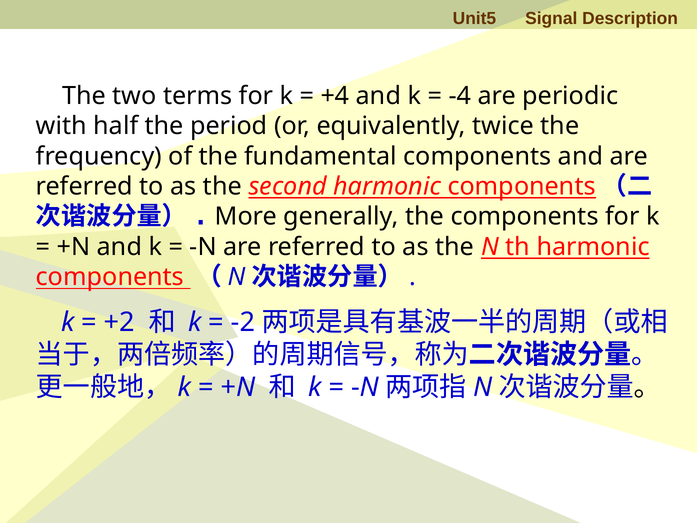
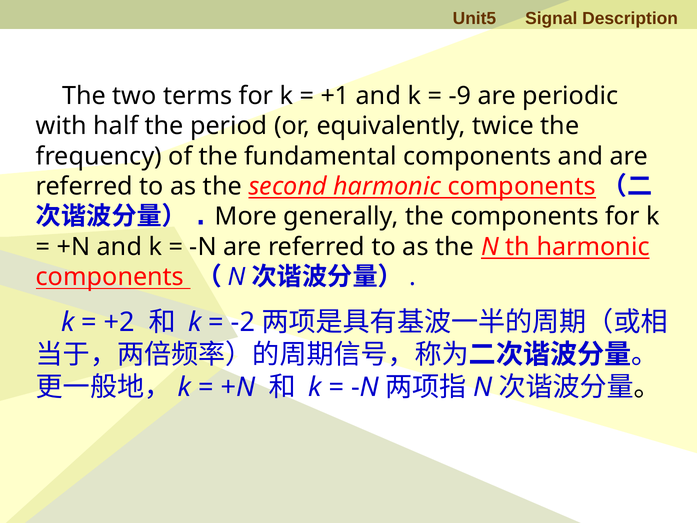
+4: +4 -> +1
-4: -4 -> -9
